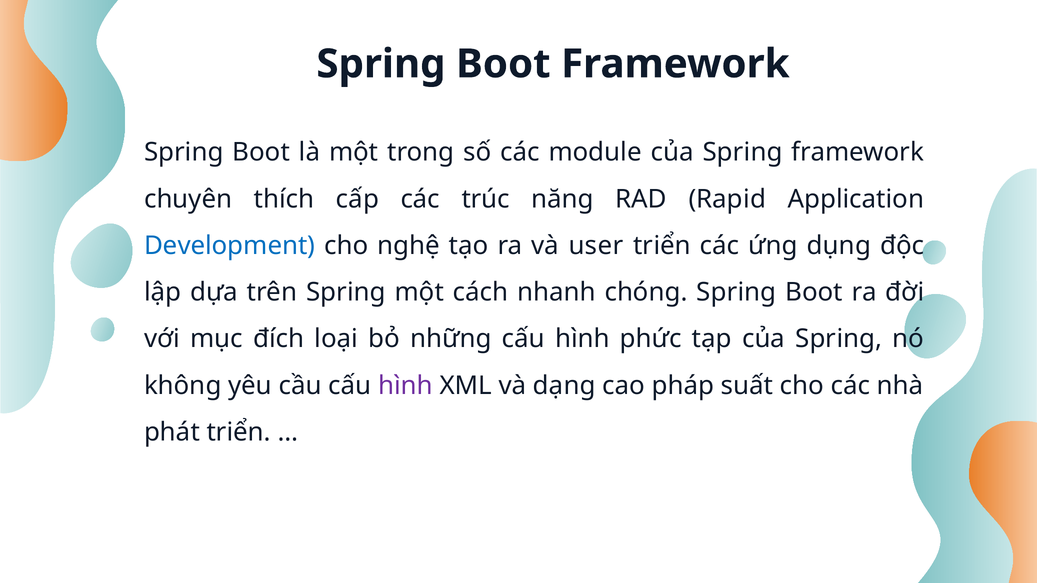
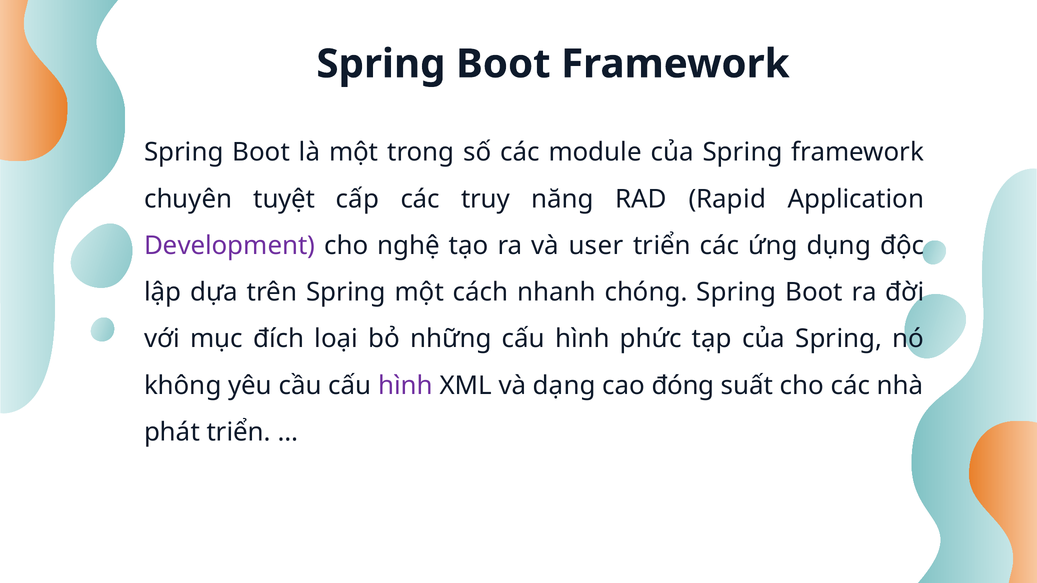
thích: thích -> tuyệt
trúc: trúc -> truy
Development colour: blue -> purple
pháp: pháp -> đóng
